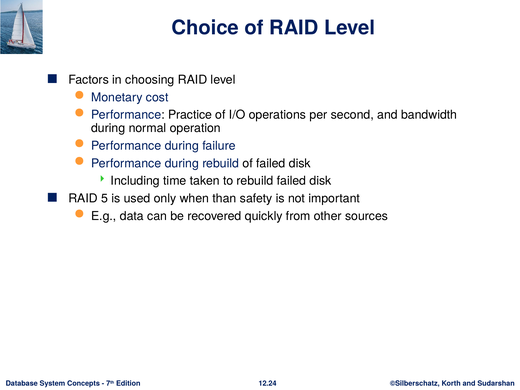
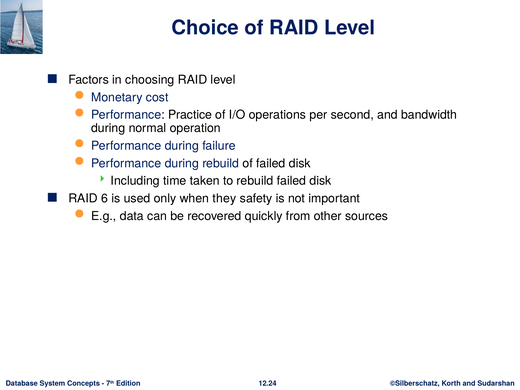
5: 5 -> 6
than: than -> they
